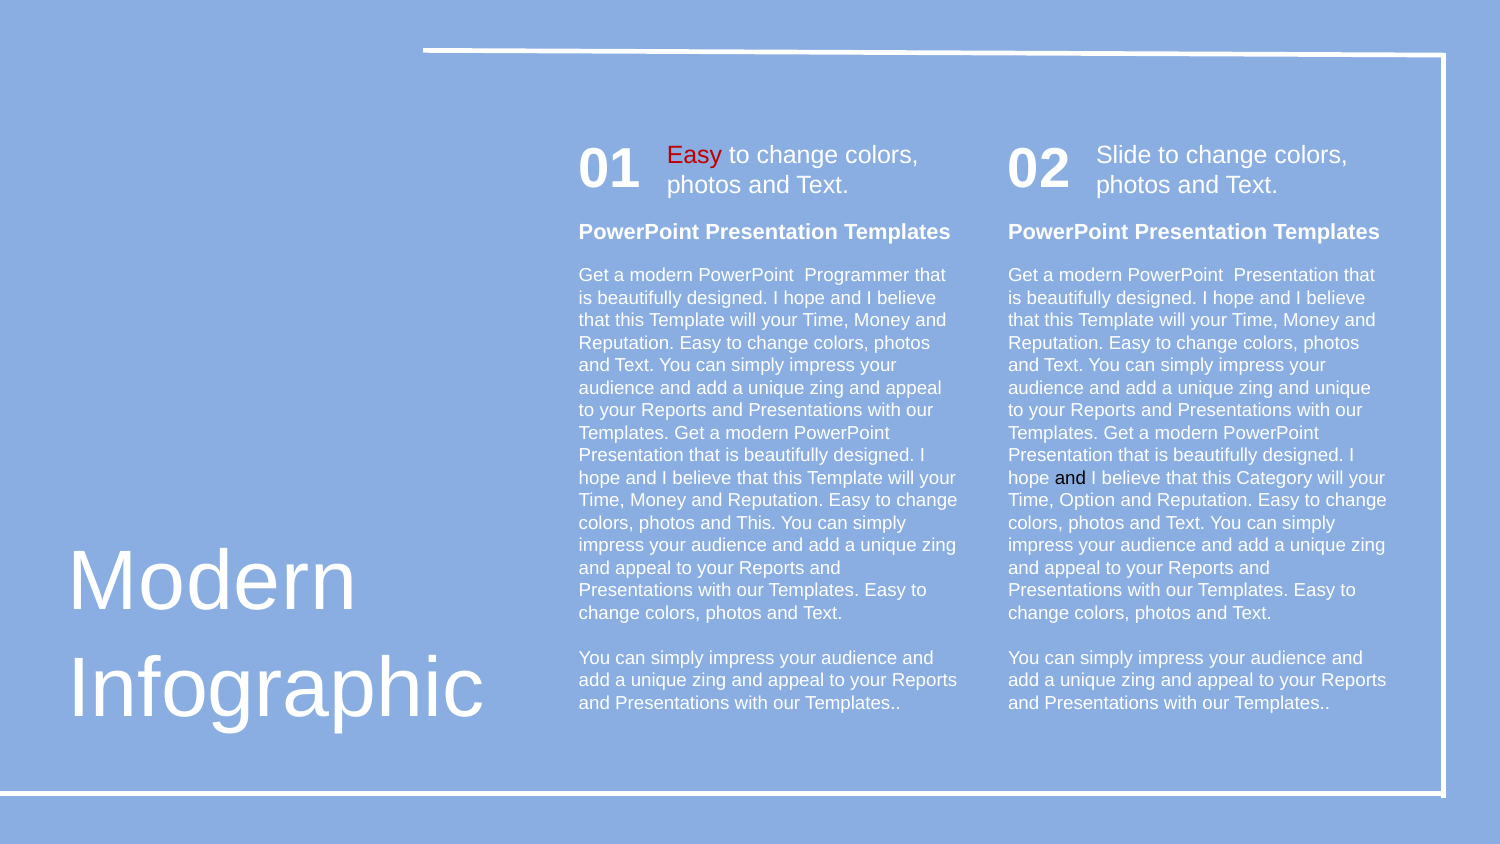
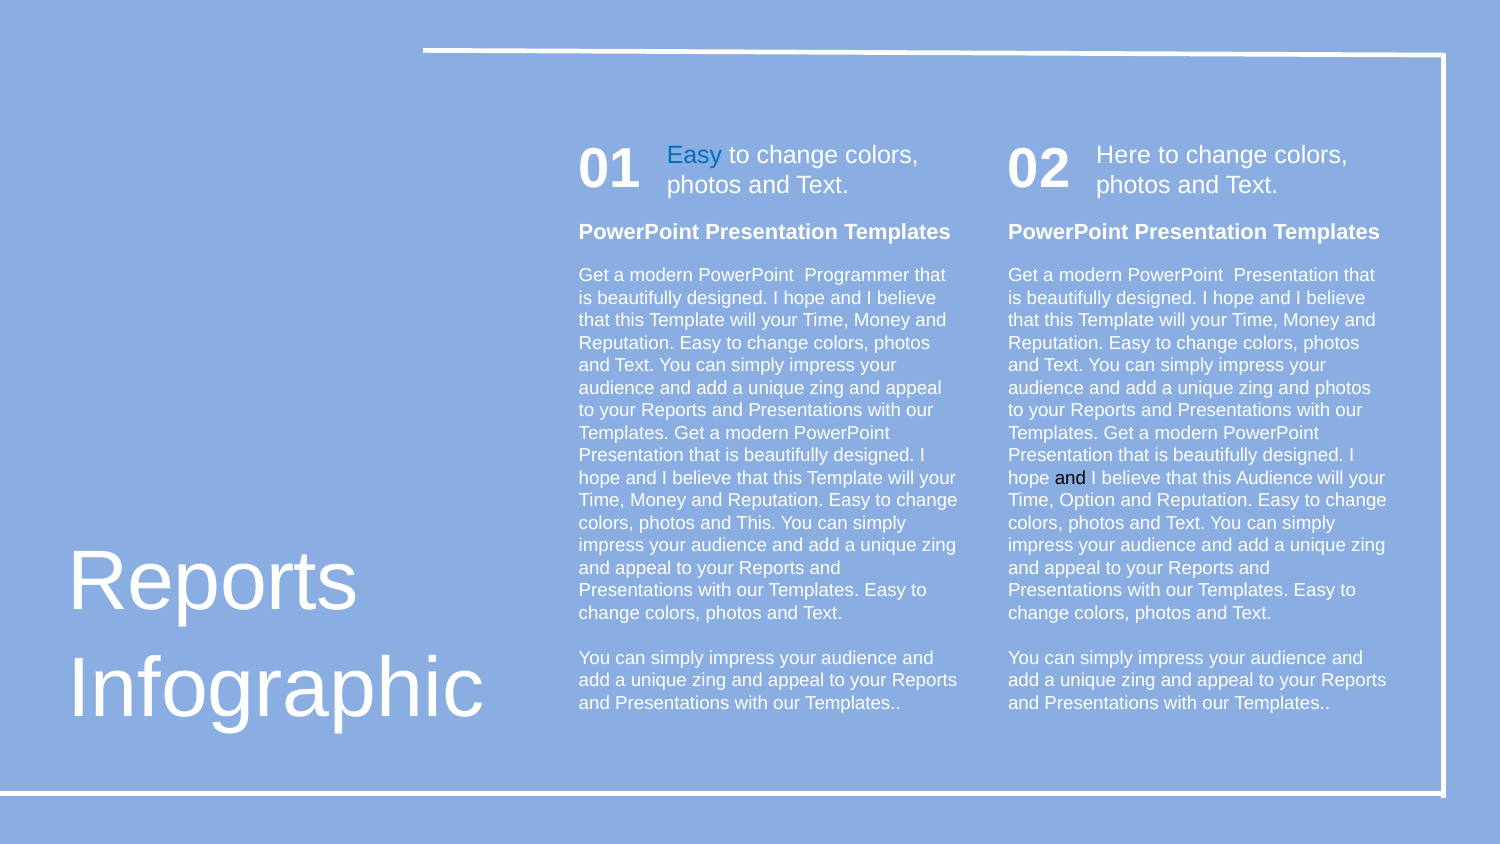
Easy at (694, 155) colour: red -> blue
Slide: Slide -> Here
and unique: unique -> photos
this Category: Category -> Audience
Modern at (212, 582): Modern -> Reports
